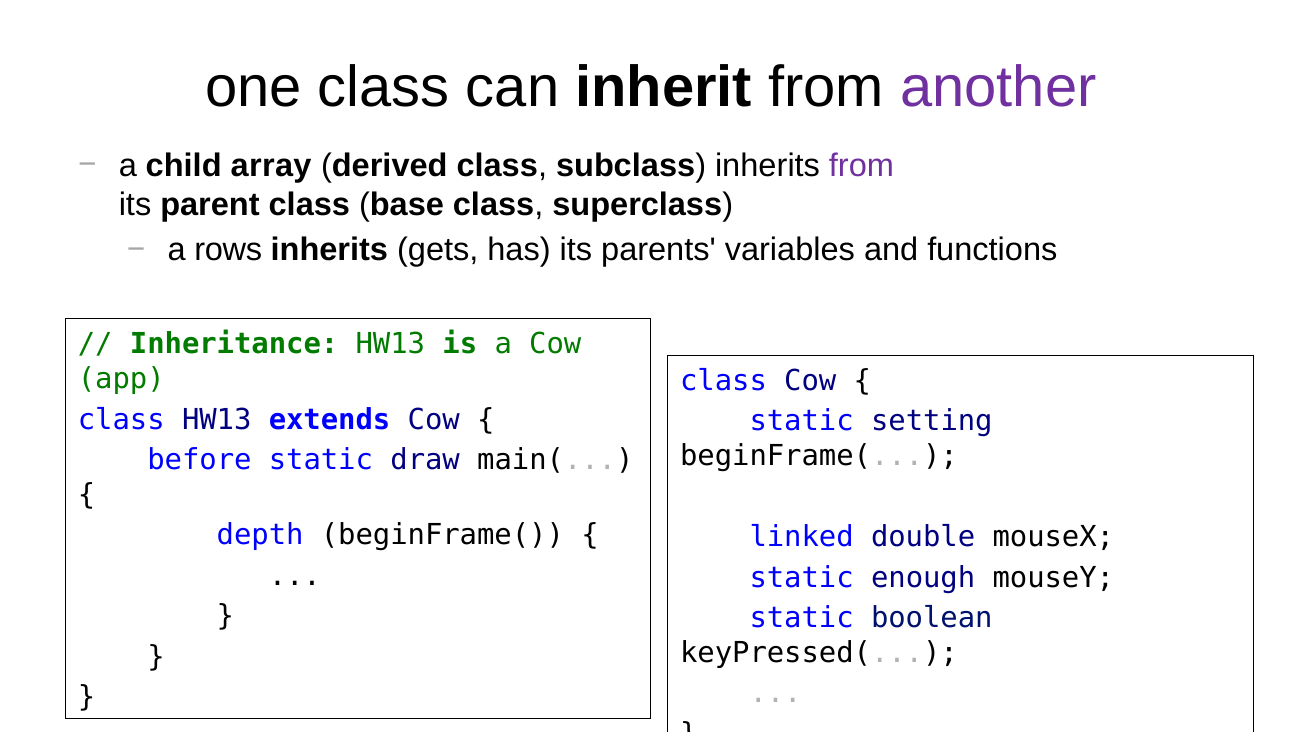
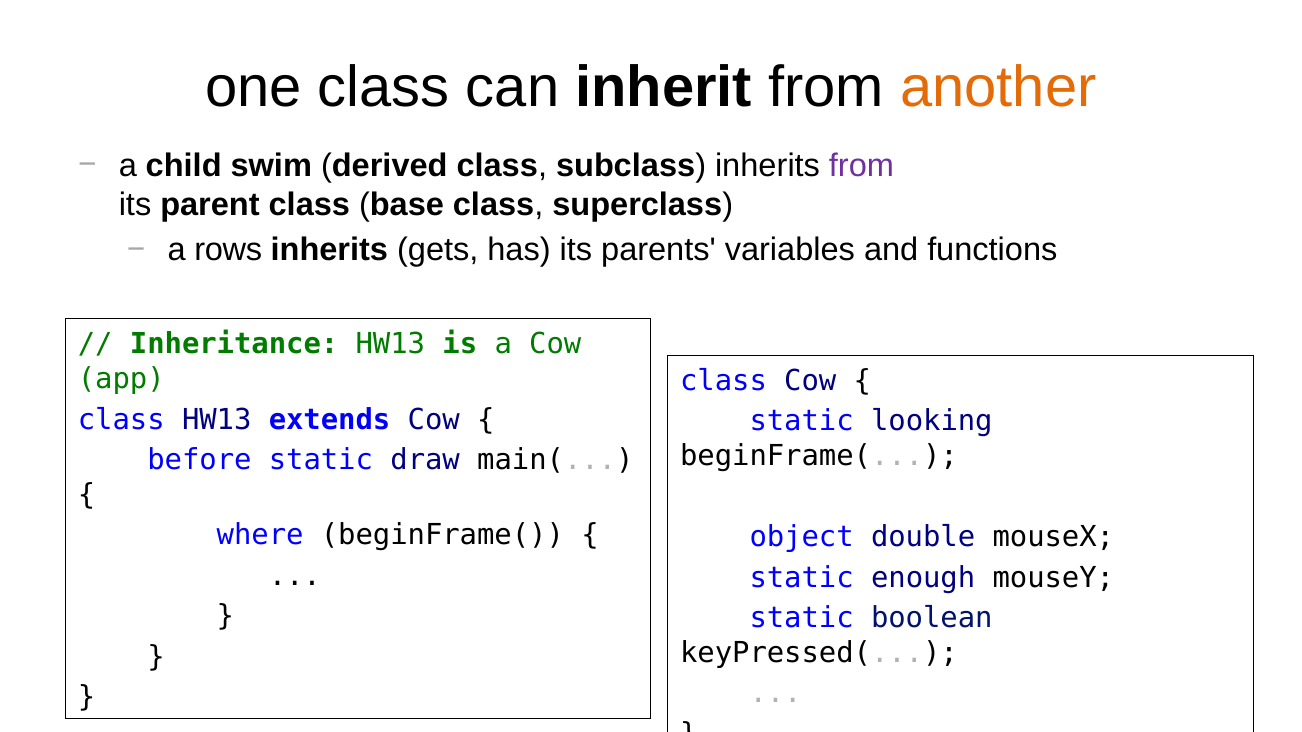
another colour: purple -> orange
array: array -> swim
setting: setting -> looking
depth: depth -> where
linked: linked -> object
